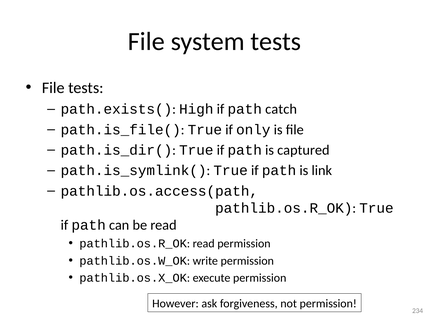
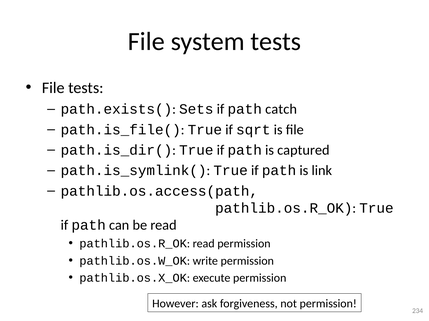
High: High -> Sets
only: only -> sqrt
